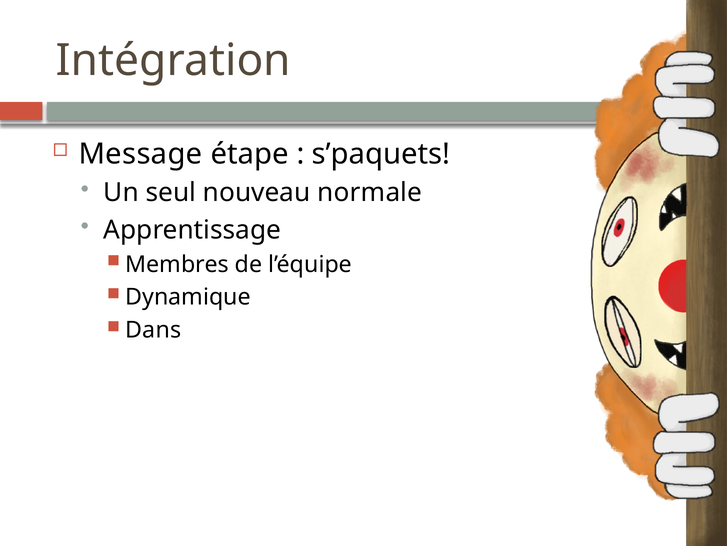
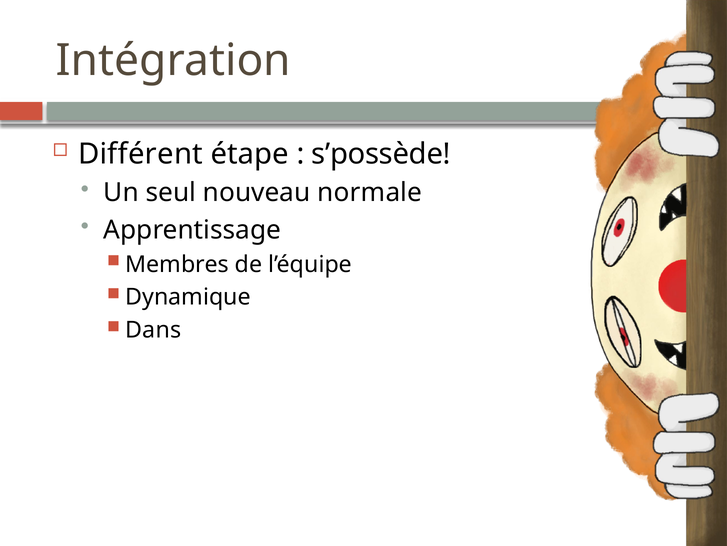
Message: Message -> Différent
s’paquets: s’paquets -> s’possède
